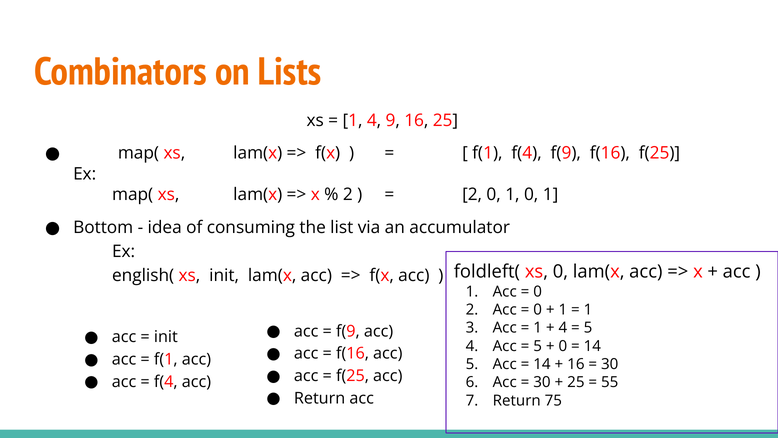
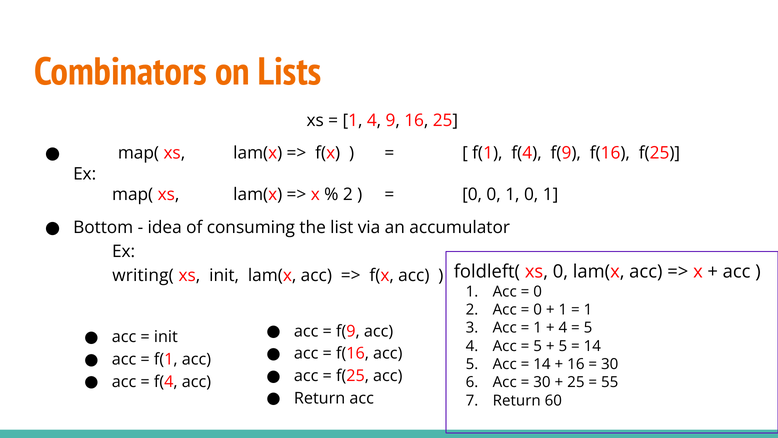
2 at (472, 195): 2 -> 0
english(: english( -> writing(
0 at (563, 346): 0 -> 5
75: 75 -> 60
